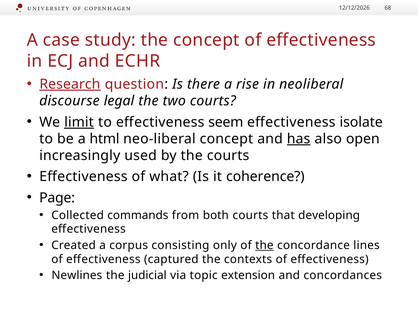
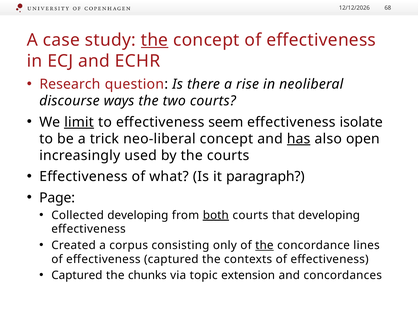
the at (154, 40) underline: none -> present
Research underline: present -> none
legal: legal -> ways
html: html -> trick
coherence: coherence -> paragraph
Collected commands: commands -> developing
both underline: none -> present
Newlines at (77, 275): Newlines -> Captured
judicial: judicial -> chunks
